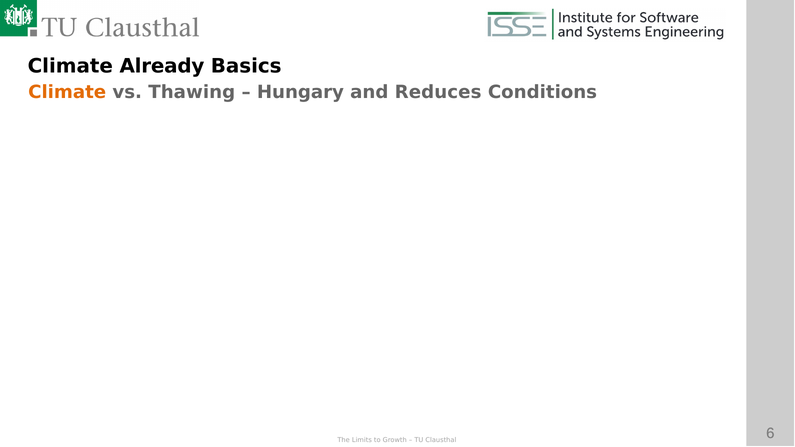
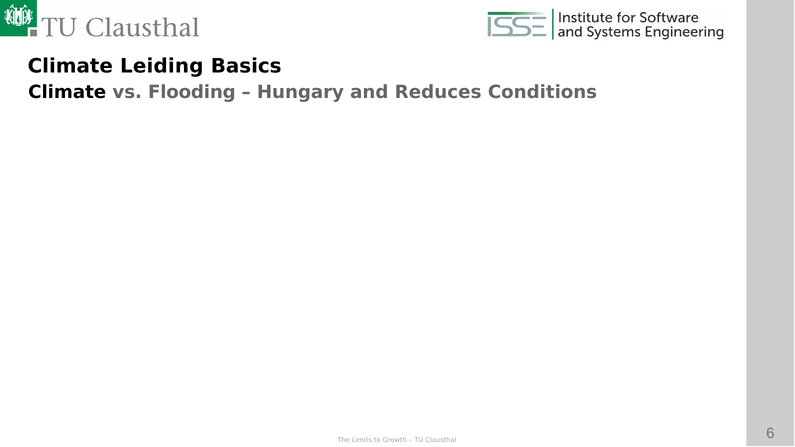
Already: Already -> Leiding
Climate at (67, 92) colour: orange -> black
Thawing: Thawing -> Flooding
